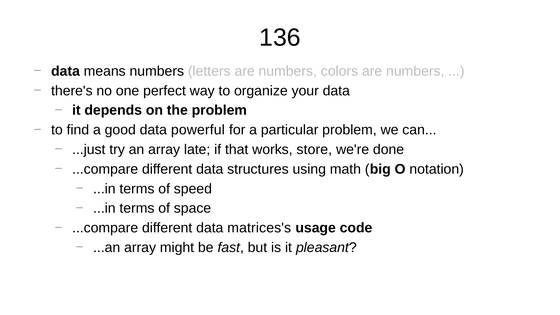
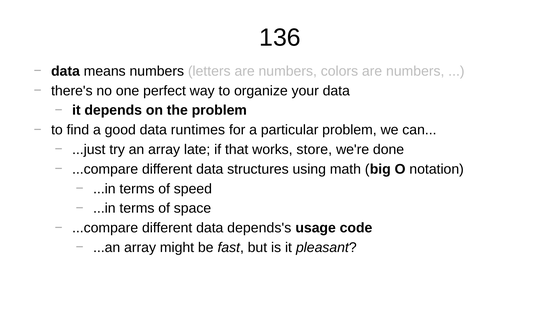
powerful: powerful -> runtimes
matrices's: matrices's -> depends's
